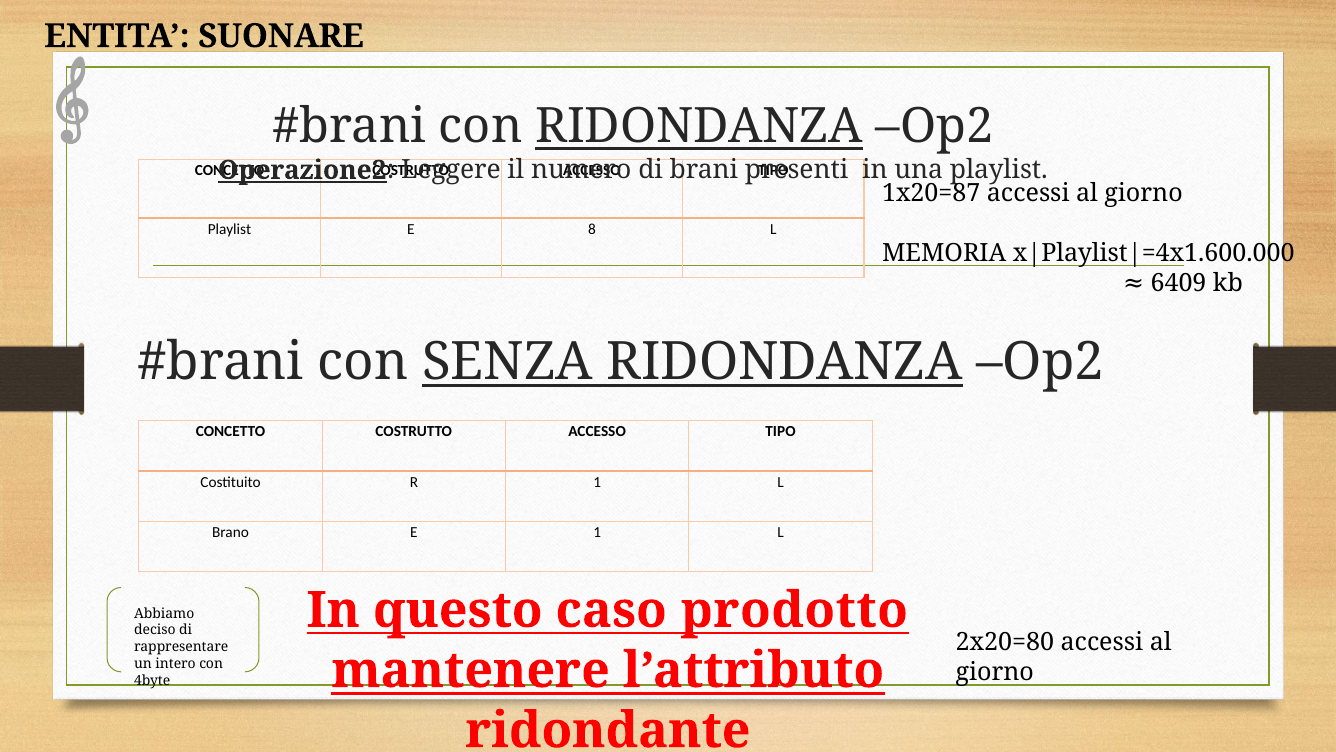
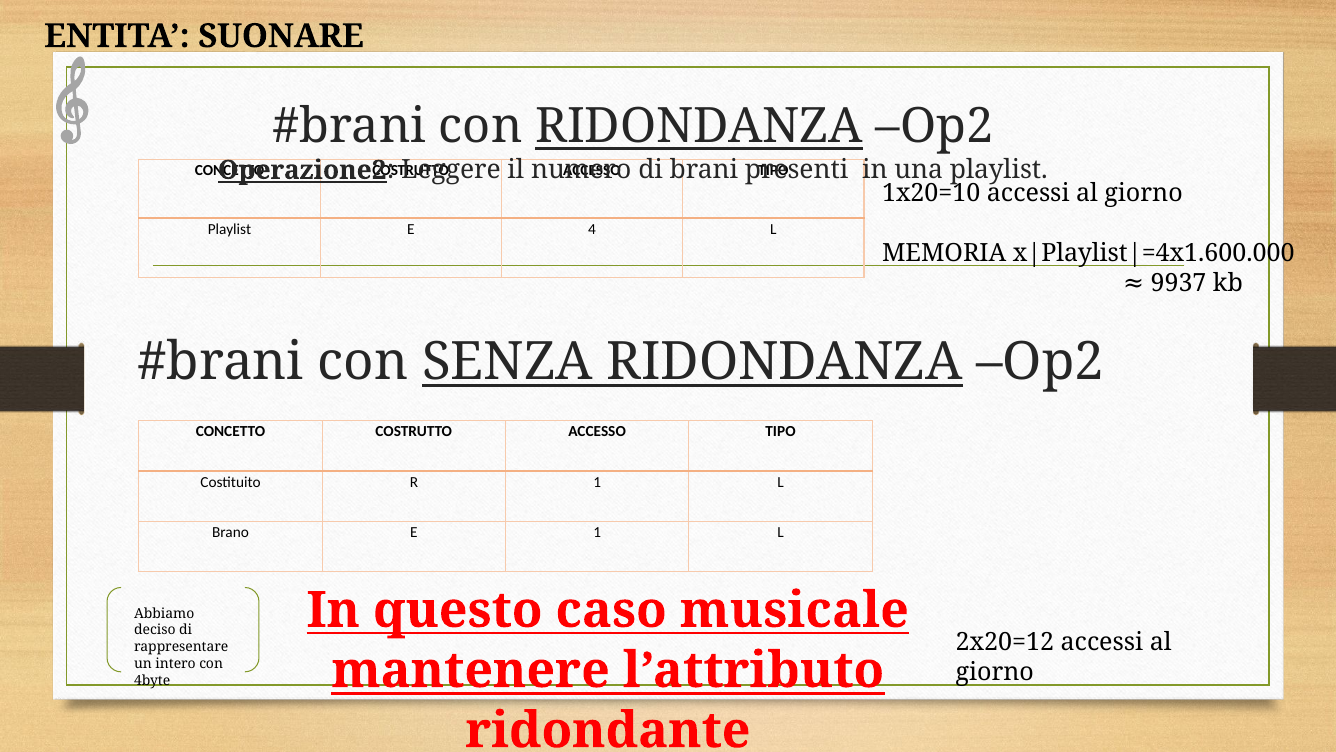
1x20=87: 1x20=87 -> 1x20=10
8: 8 -> 4
6409: 6409 -> 9937
prodotto: prodotto -> musicale
2x20=80: 2x20=80 -> 2x20=12
